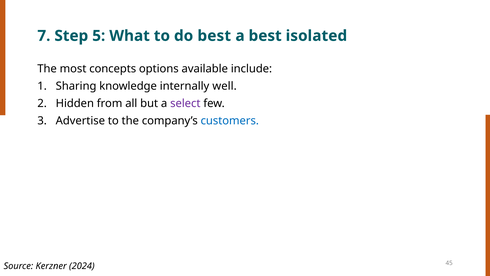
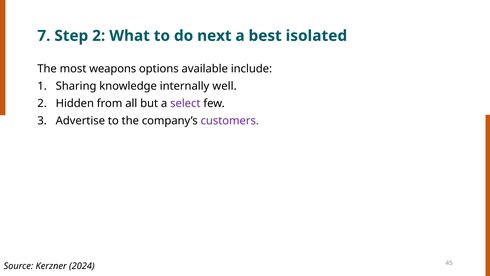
Step 5: 5 -> 2
do best: best -> next
concepts: concepts -> weapons
customers colour: blue -> purple
